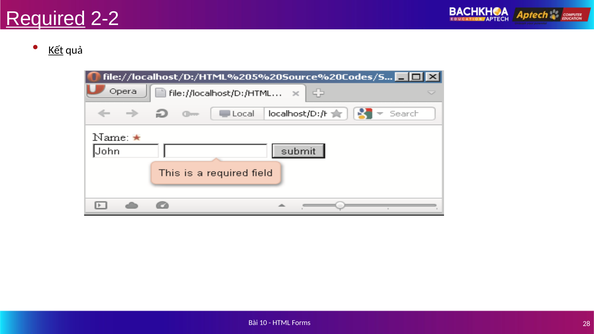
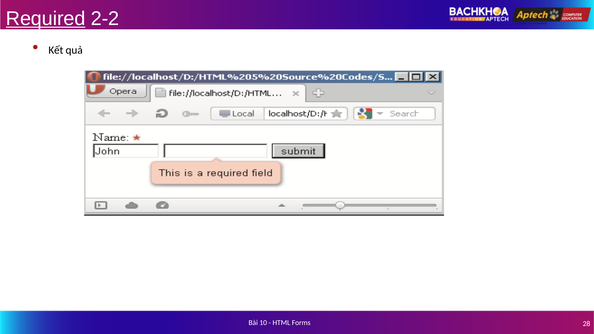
Kết underline: present -> none
